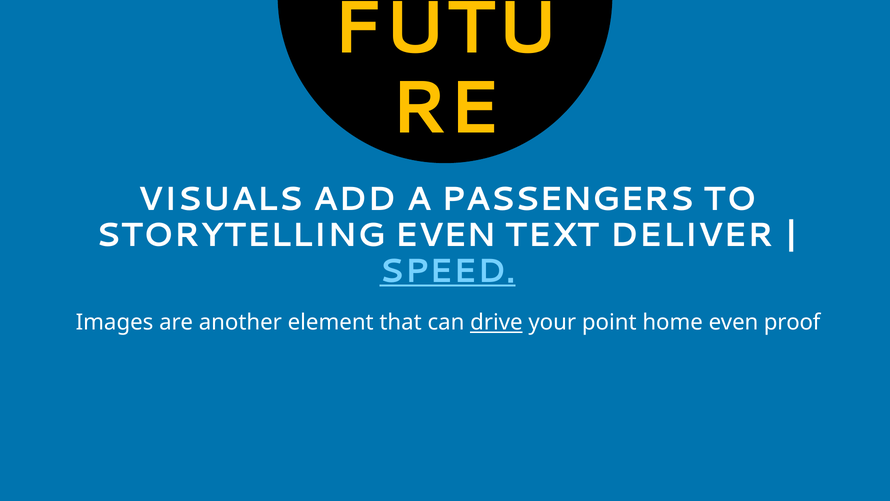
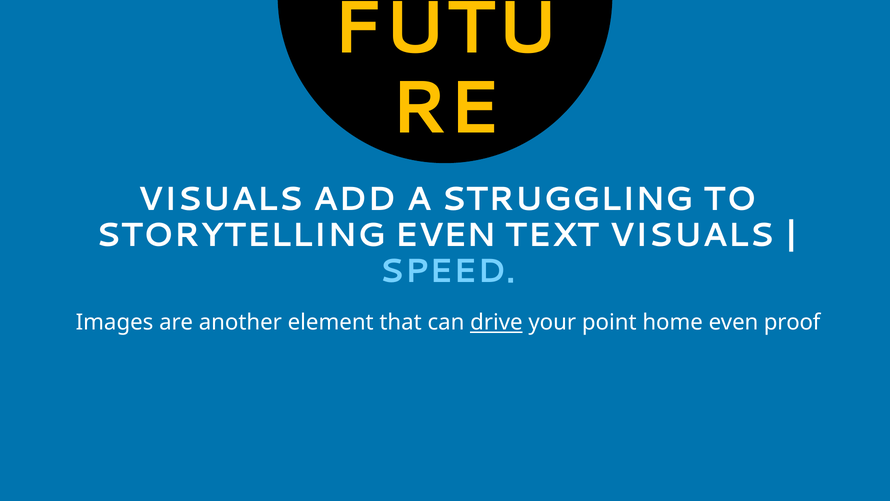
PASSENGERS: PASSENGERS -> STRUGGLING
TEXT DELIVER: DELIVER -> VISUALS
SPEED underline: present -> none
